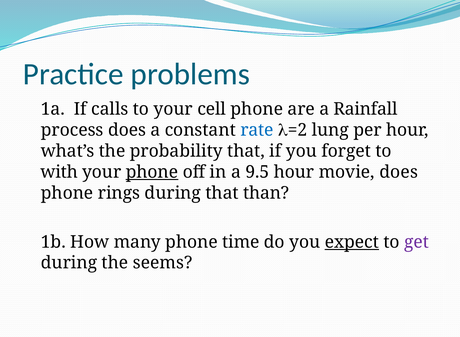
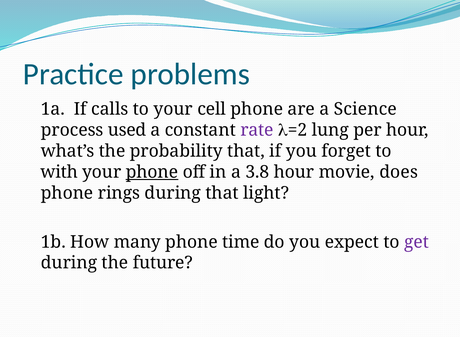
Rainfall: Rainfall -> Science
process does: does -> used
rate colour: blue -> purple
9.5: 9.5 -> 3.8
than: than -> light
expect underline: present -> none
seems: seems -> future
